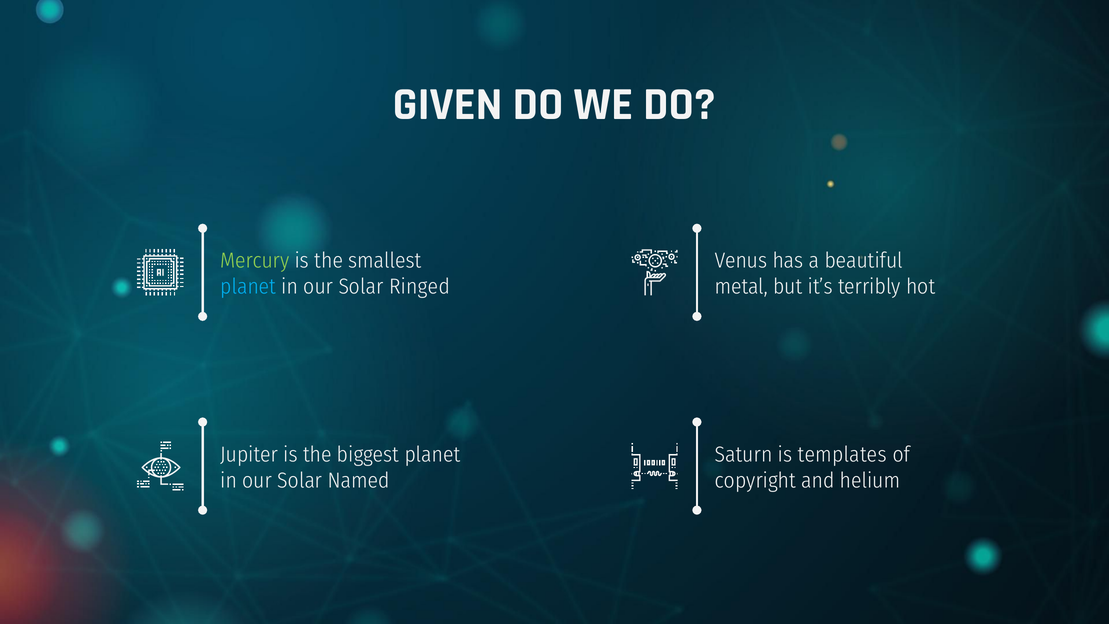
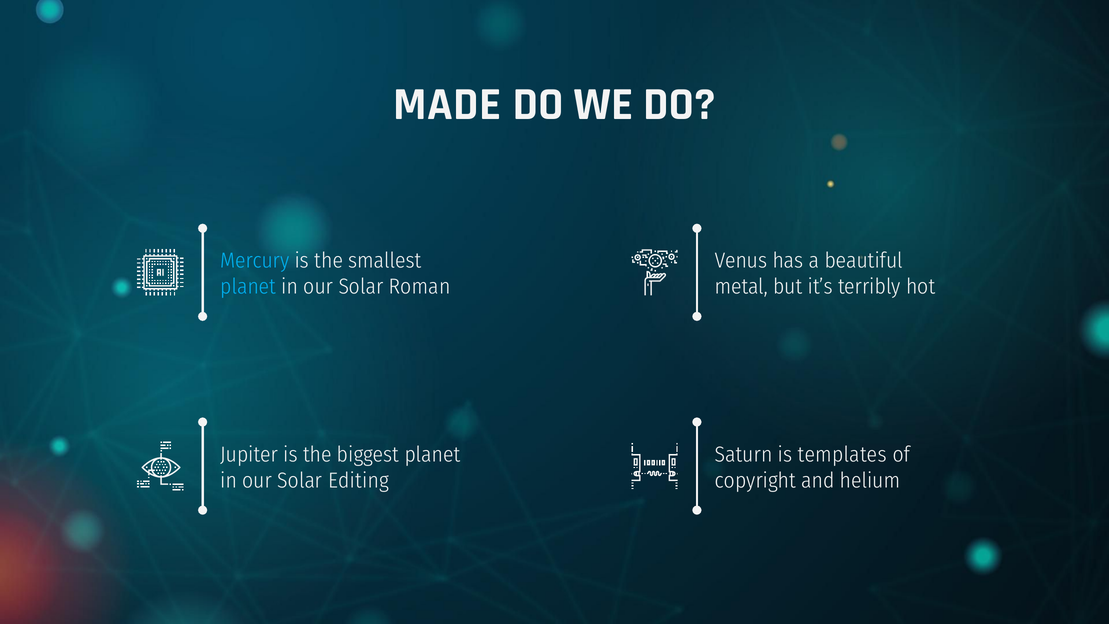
GIVEN: GIVEN -> MADE
Mercury colour: light green -> light blue
Ringed: Ringed -> Roman
Named: Named -> Editing
